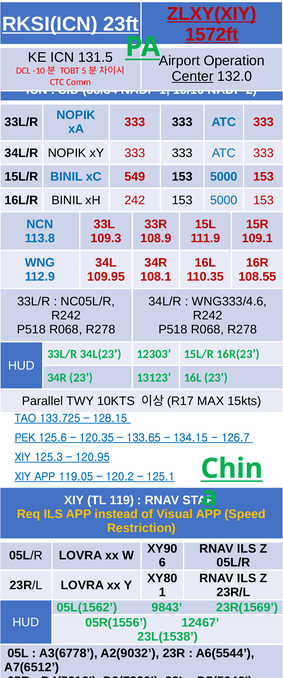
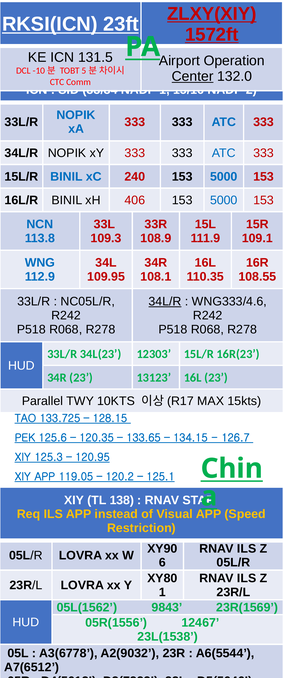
549: 549 -> 240
242: 242 -> 406
34L/R at (165, 301) underline: none -> present
119: 119 -> 138
